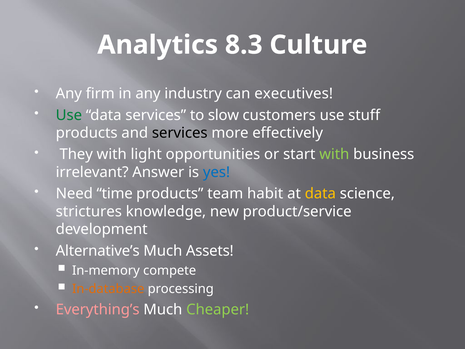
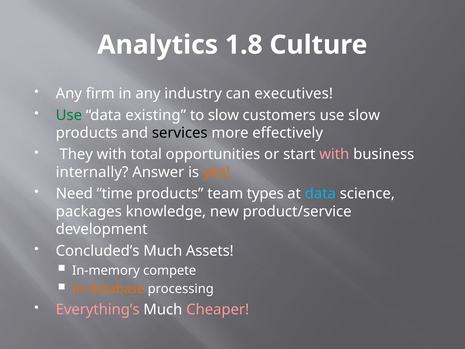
8.3: 8.3 -> 1.8
data services: services -> existing
use stuff: stuff -> slow
light: light -> total
with at (334, 154) colour: light green -> pink
irrelevant: irrelevant -> internally
yes colour: blue -> orange
habit: habit -> types
data at (320, 194) colour: yellow -> light blue
strictures: strictures -> packages
Alternative’s: Alternative’s -> Concluded’s
Cheaper colour: light green -> pink
